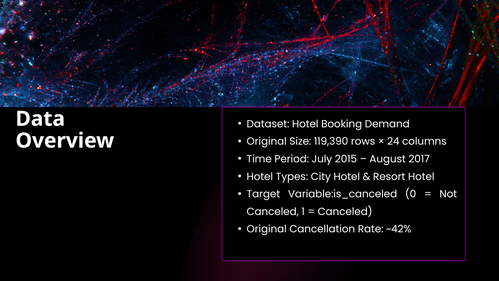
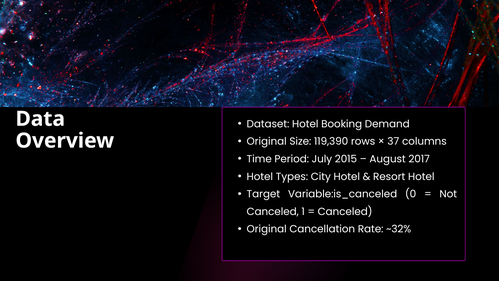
24: 24 -> 37
~42%: ~42% -> ~32%
